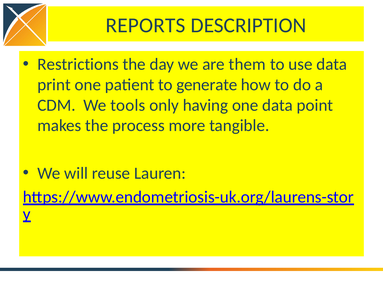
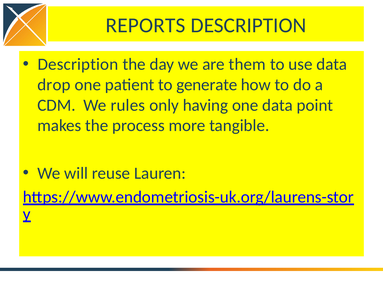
Restrictions at (78, 64): Restrictions -> Description
print: print -> drop
tools: tools -> rules
